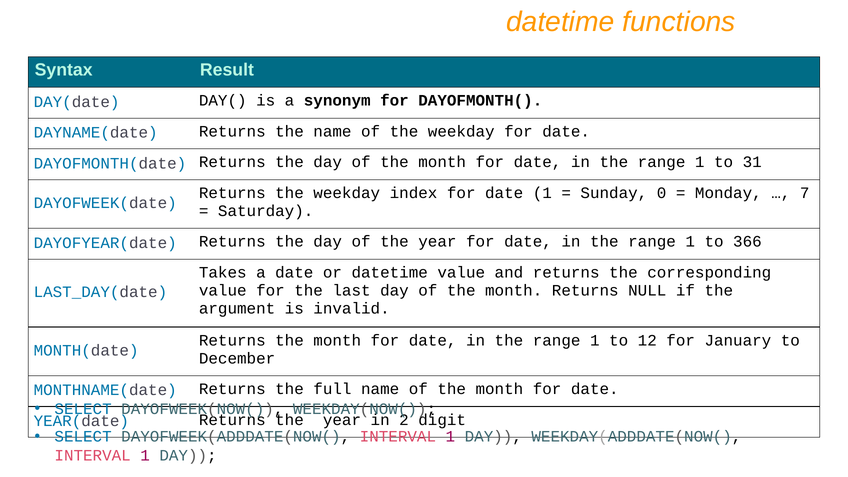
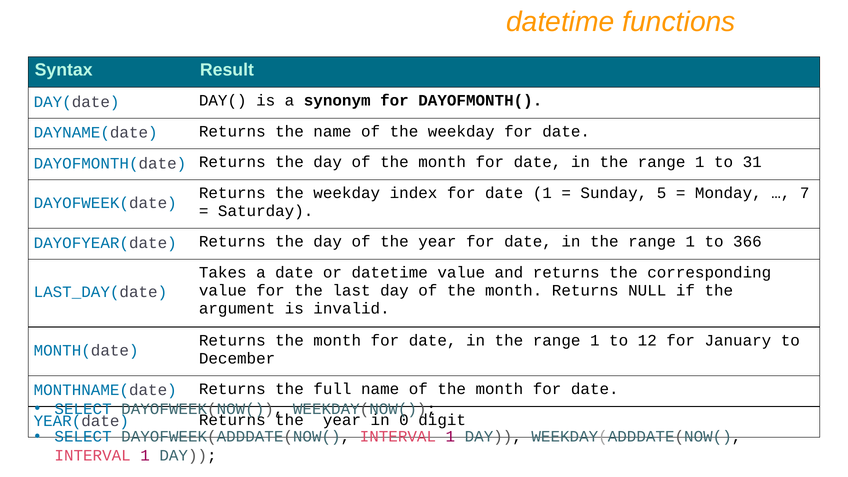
0: 0 -> 5
2: 2 -> 0
